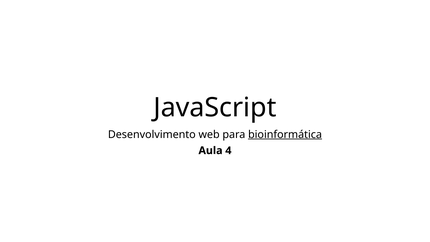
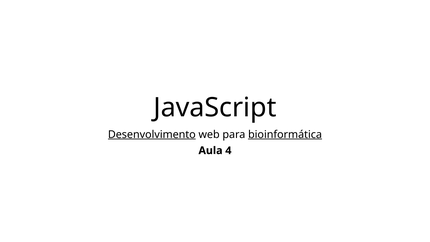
Desenvolvimento underline: none -> present
